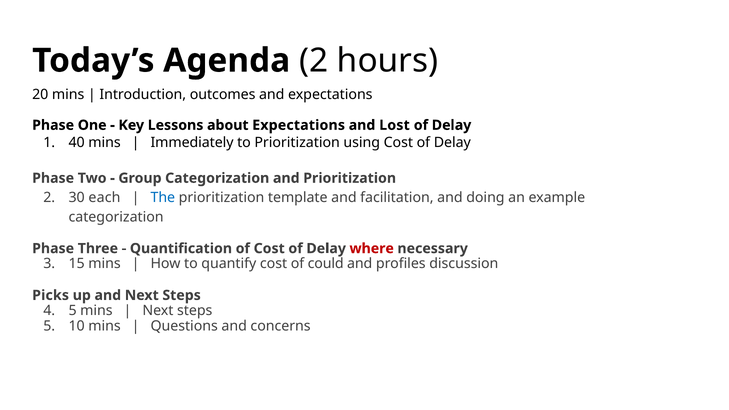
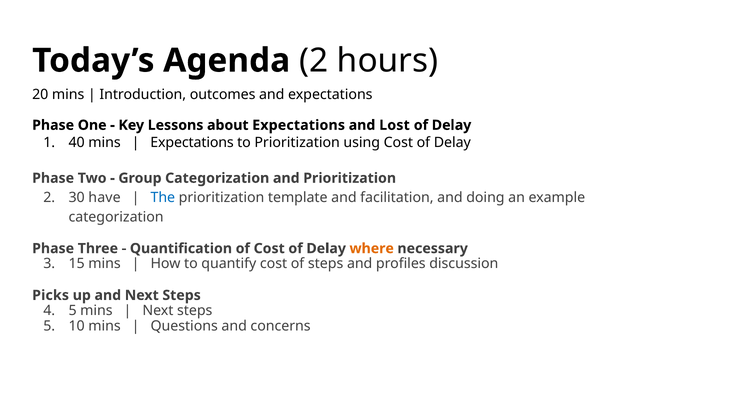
Immediately at (192, 142): Immediately -> Expectations
each: each -> have
where colour: red -> orange
of could: could -> steps
